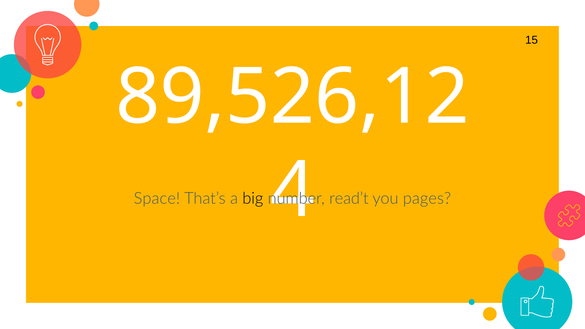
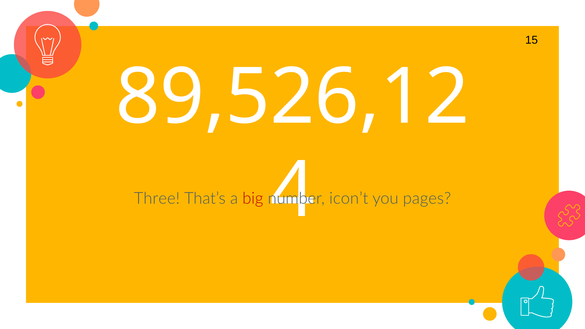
Space: Space -> Three
big colour: black -> red
read’t: read’t -> icon’t
